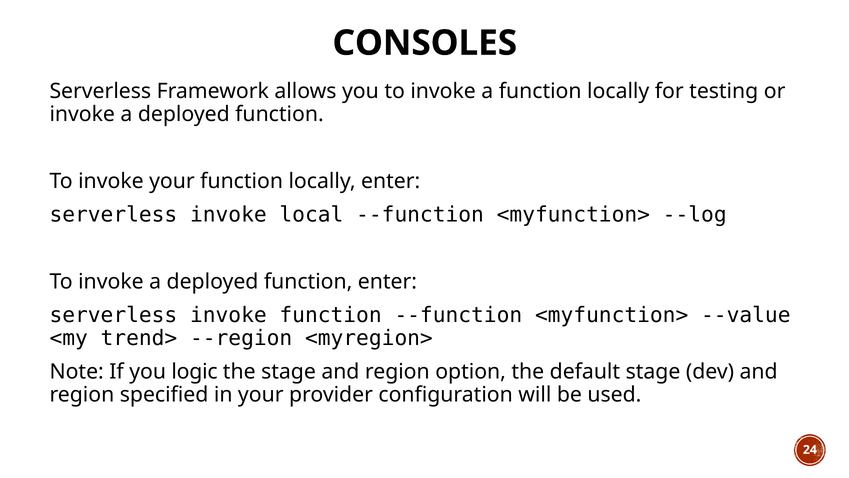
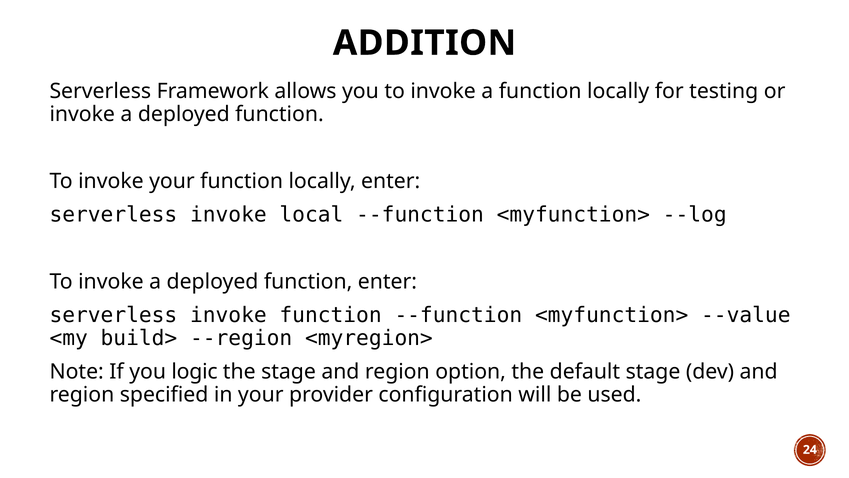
CONSOLES: CONSOLES -> ADDITION
trend>: trend> -> build>
